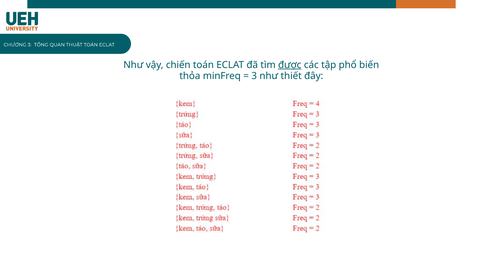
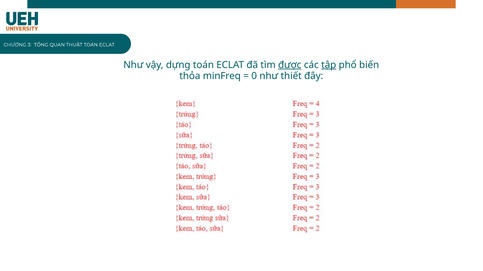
chiến: chiến -> dựng
tập underline: none -> present
3 at (254, 76): 3 -> 0
